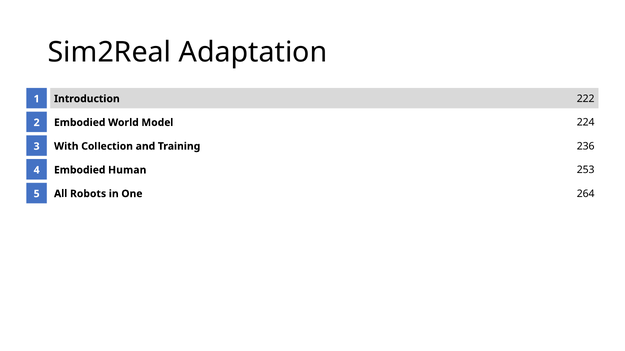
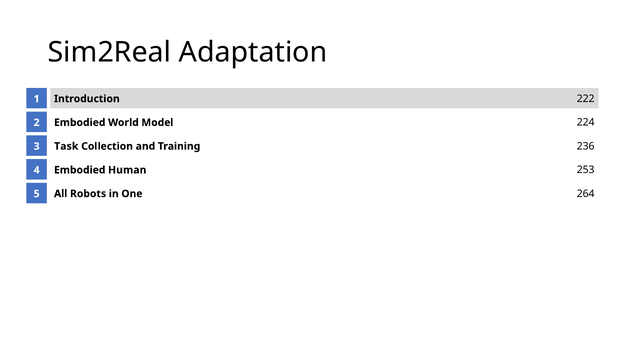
With: With -> Task
